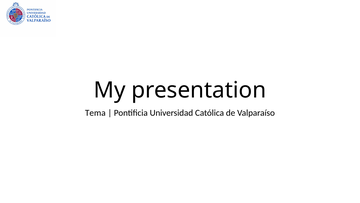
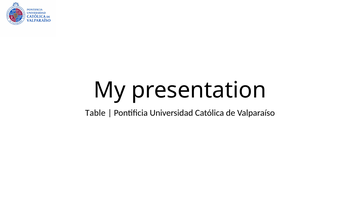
Tema: Tema -> Table
